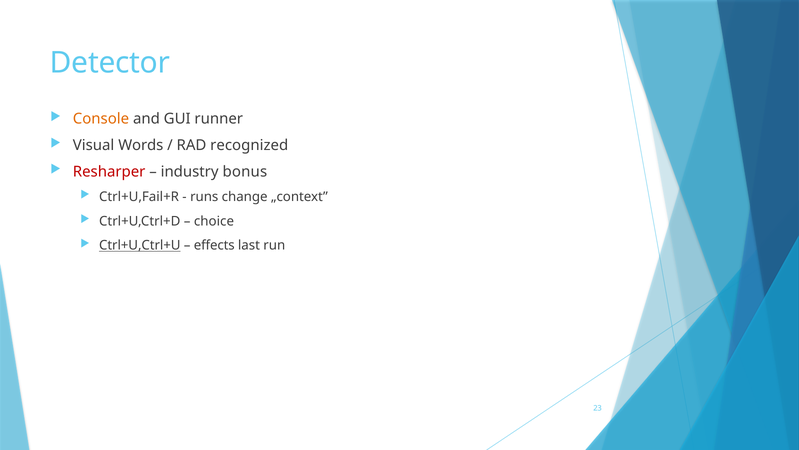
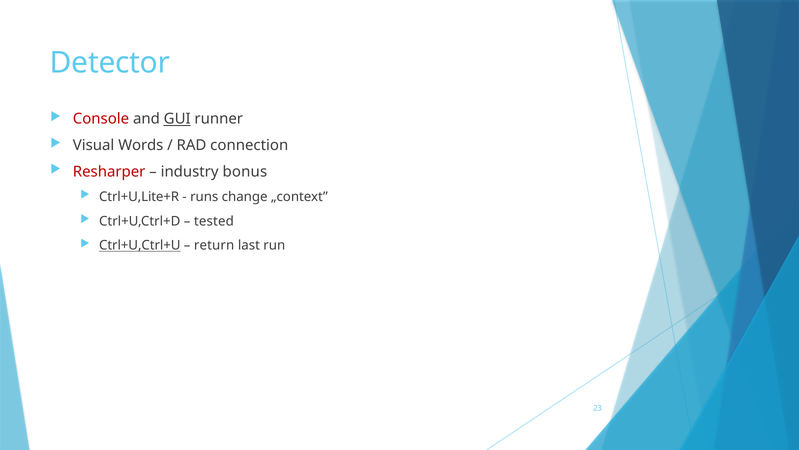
Console colour: orange -> red
GUI underline: none -> present
recognized: recognized -> connection
Ctrl+U,Fail+R: Ctrl+U,Fail+R -> Ctrl+U,Lite+R
choice: choice -> tested
effects: effects -> return
